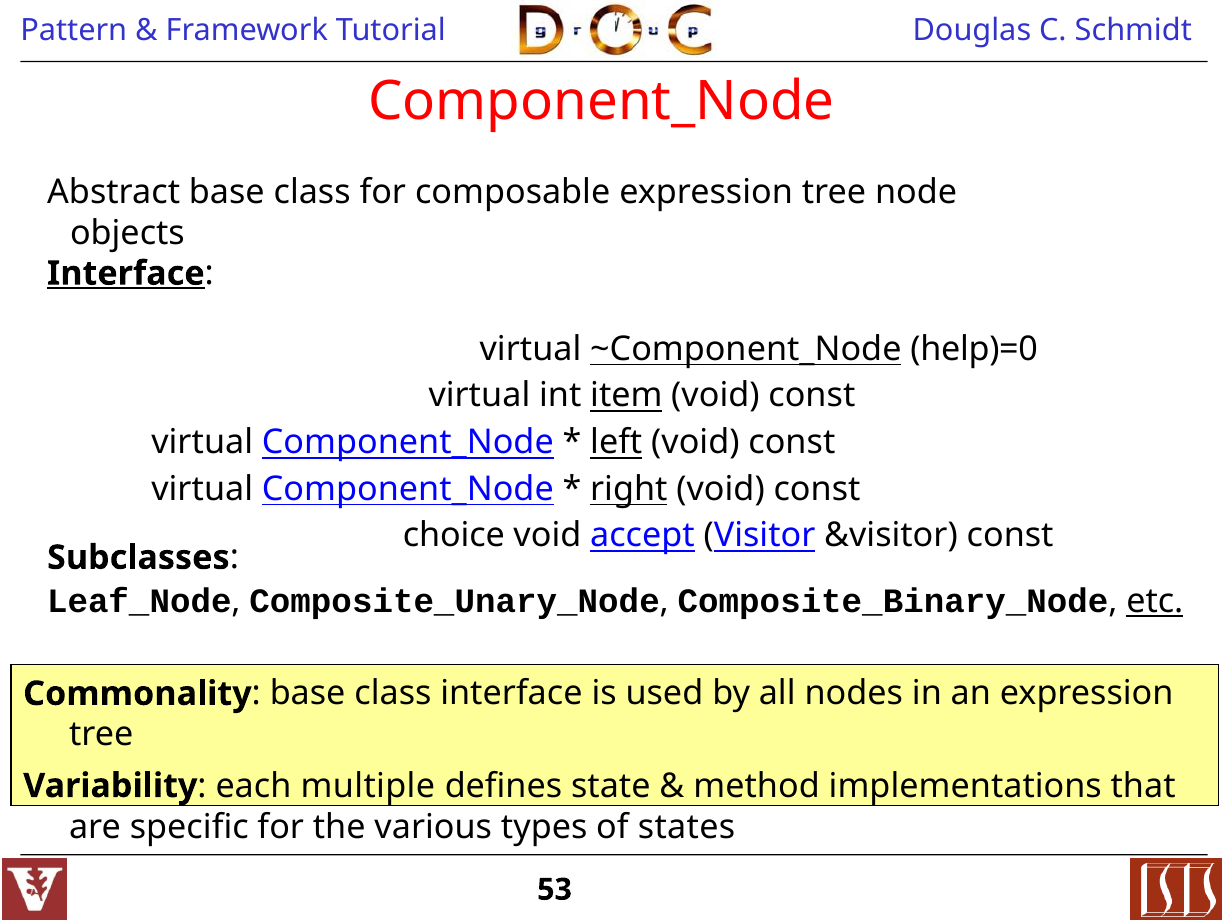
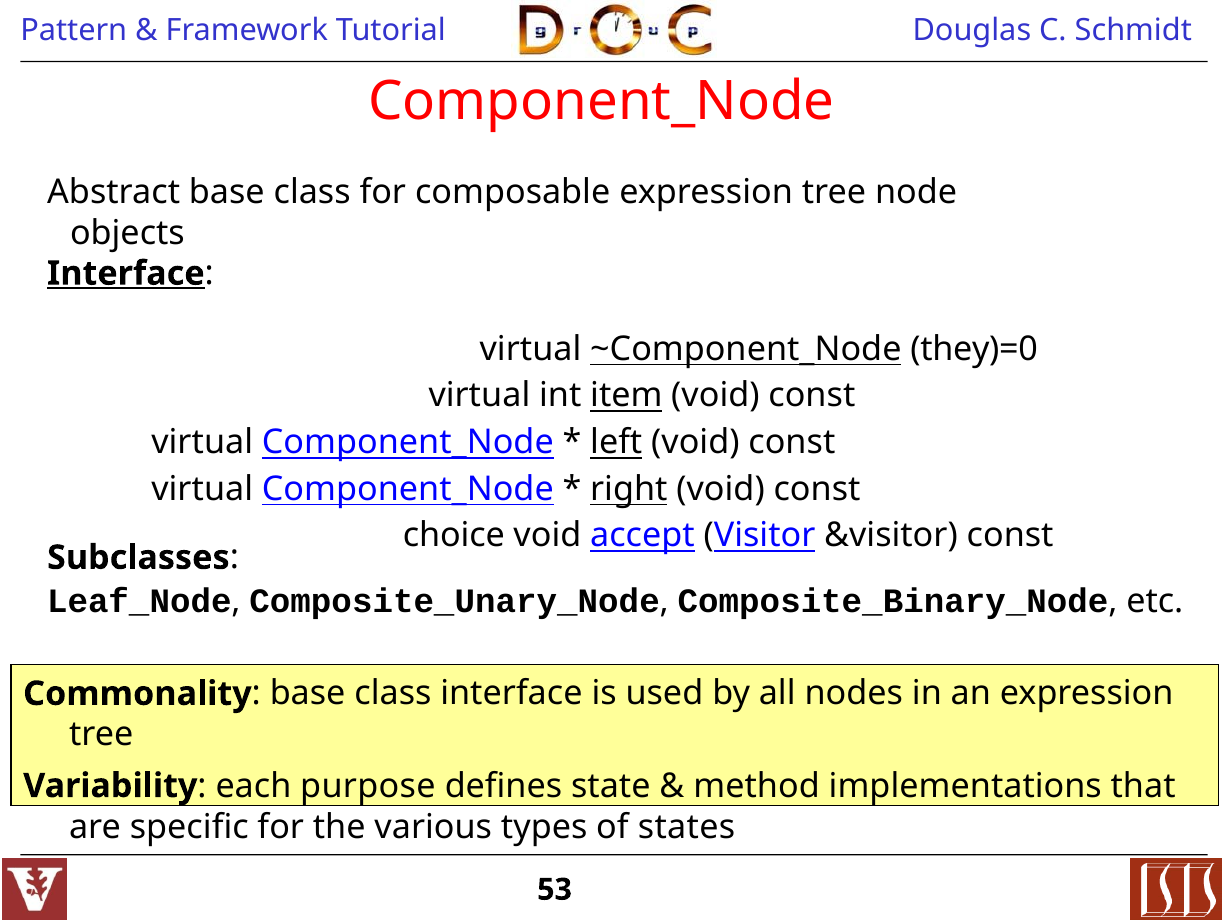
help)=0: help)=0 -> they)=0
etc underline: present -> none
multiple: multiple -> purpose
